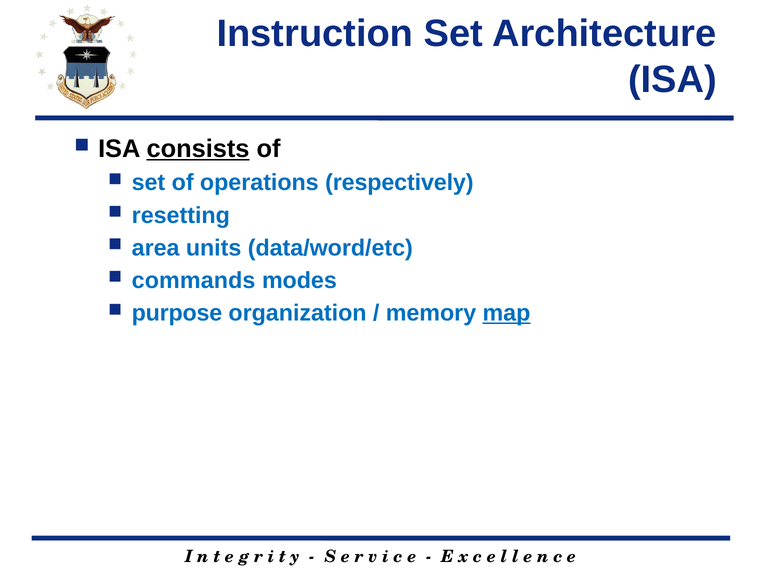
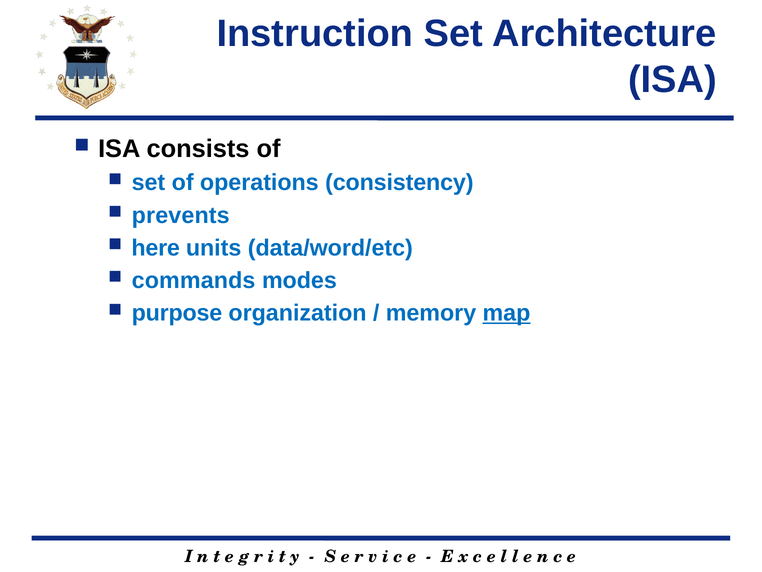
consists underline: present -> none
respectively: respectively -> consistency
resetting: resetting -> prevents
area: area -> here
